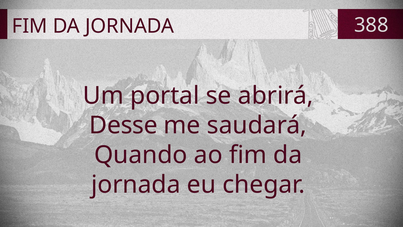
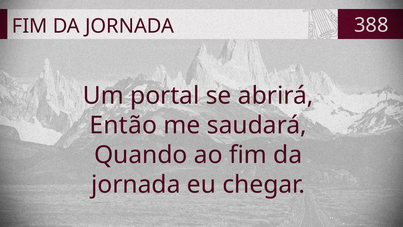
Desse: Desse -> Então
